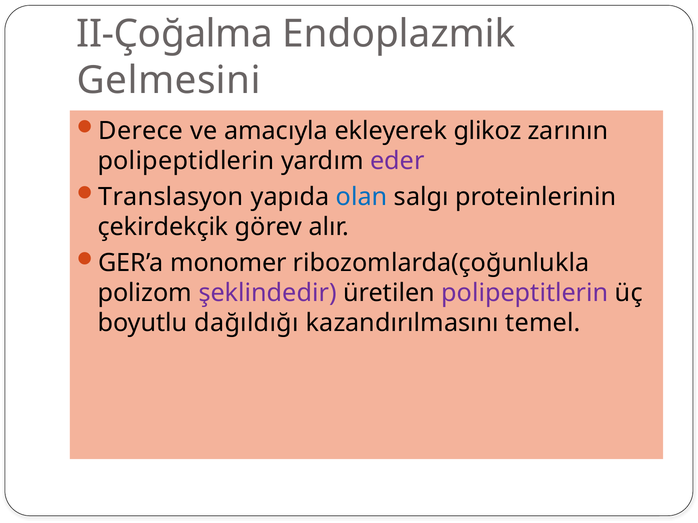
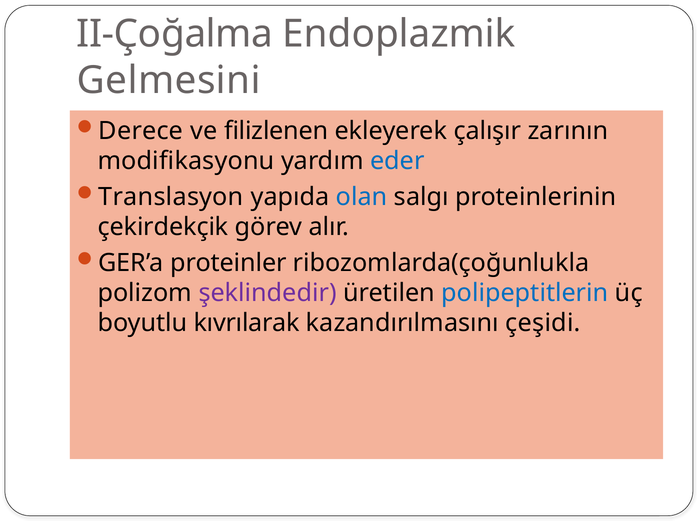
amacıyla: amacıyla -> filizlenen
glikoz: glikoz -> çalışır
polipeptidlerin: polipeptidlerin -> modifikasyonu
eder colour: purple -> blue
monomer: monomer -> proteinler
polipeptitlerin colour: purple -> blue
dağıldığı: dağıldığı -> kıvrılarak
temel: temel -> çeşidi
